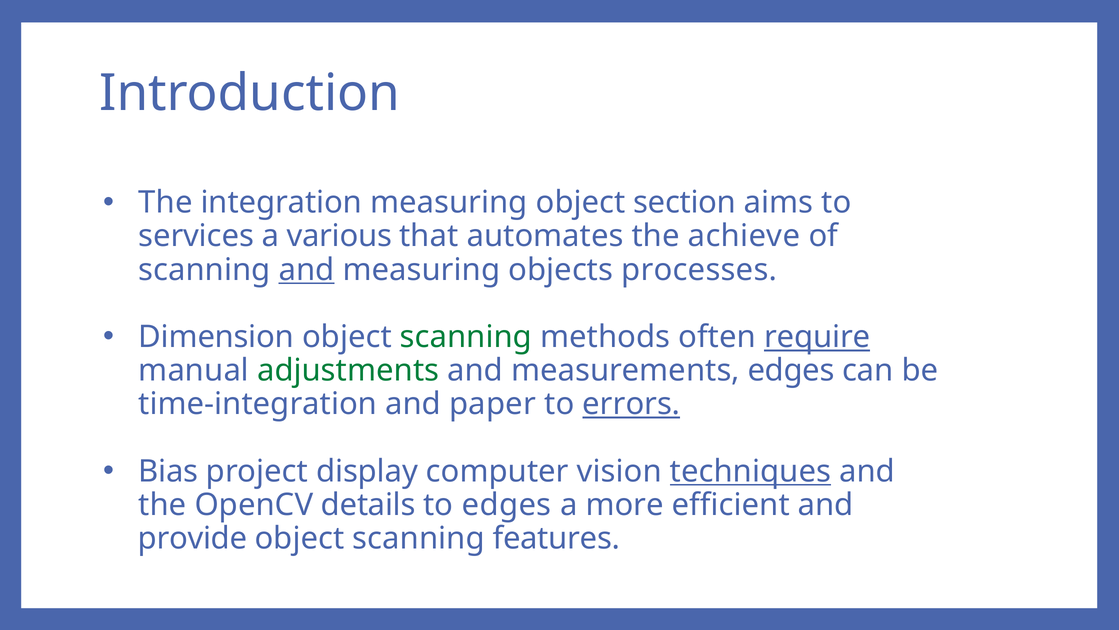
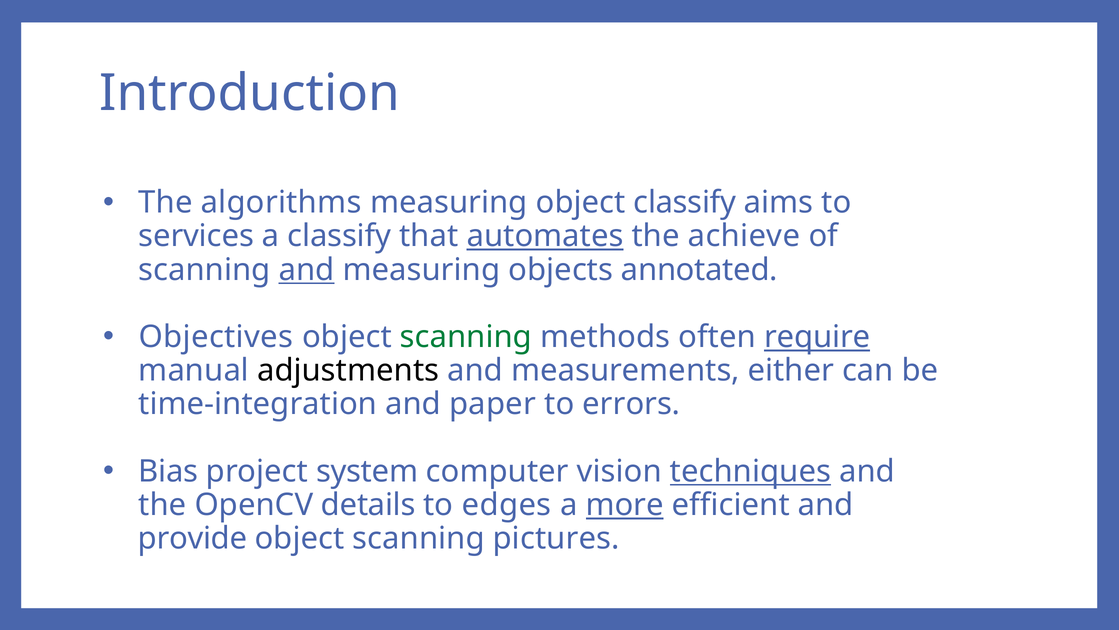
integration: integration -> algorithms
object section: section -> classify
a various: various -> classify
automates underline: none -> present
processes: processes -> annotated
Dimension: Dimension -> Objectives
adjustments colour: green -> black
measurements edges: edges -> either
errors underline: present -> none
display: display -> system
more underline: none -> present
features: features -> pictures
